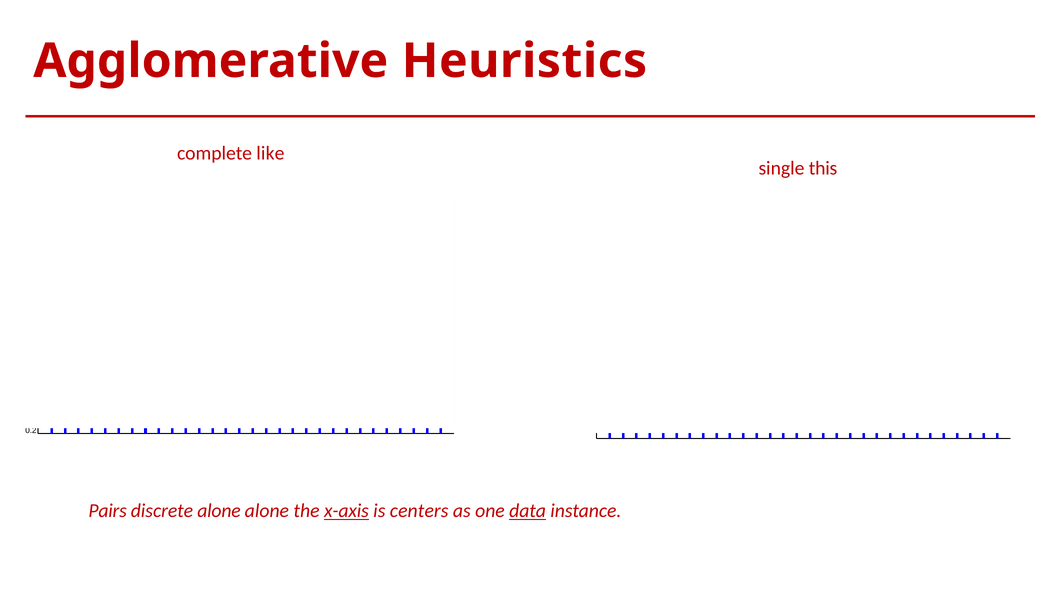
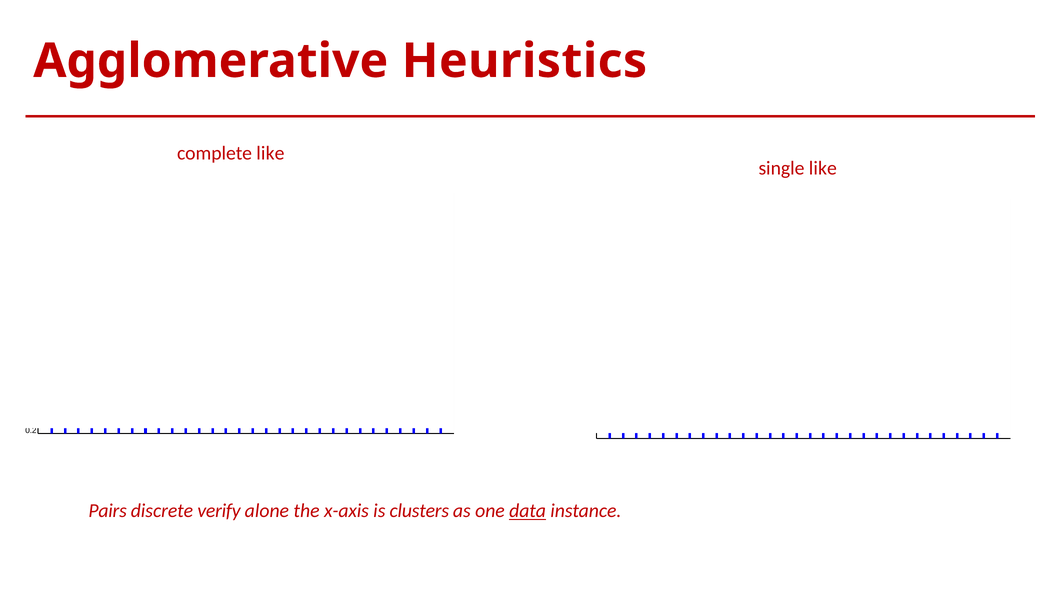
single this: this -> like
discrete alone: alone -> verify
x-axis underline: present -> none
centers: centers -> clusters
